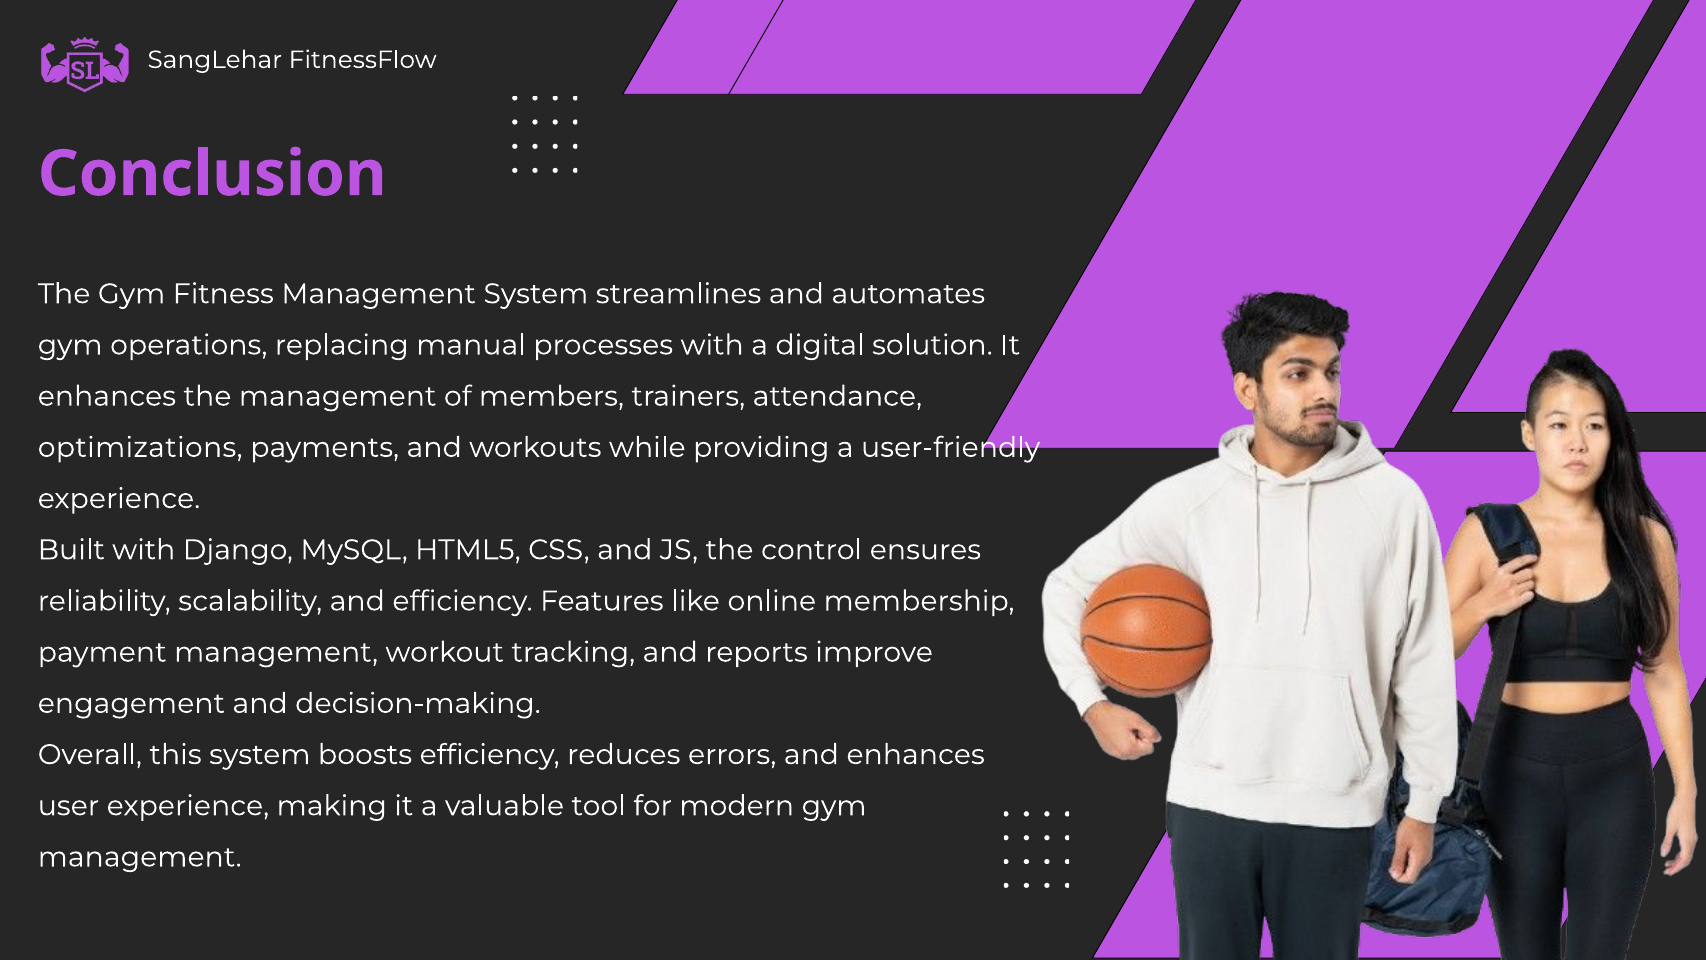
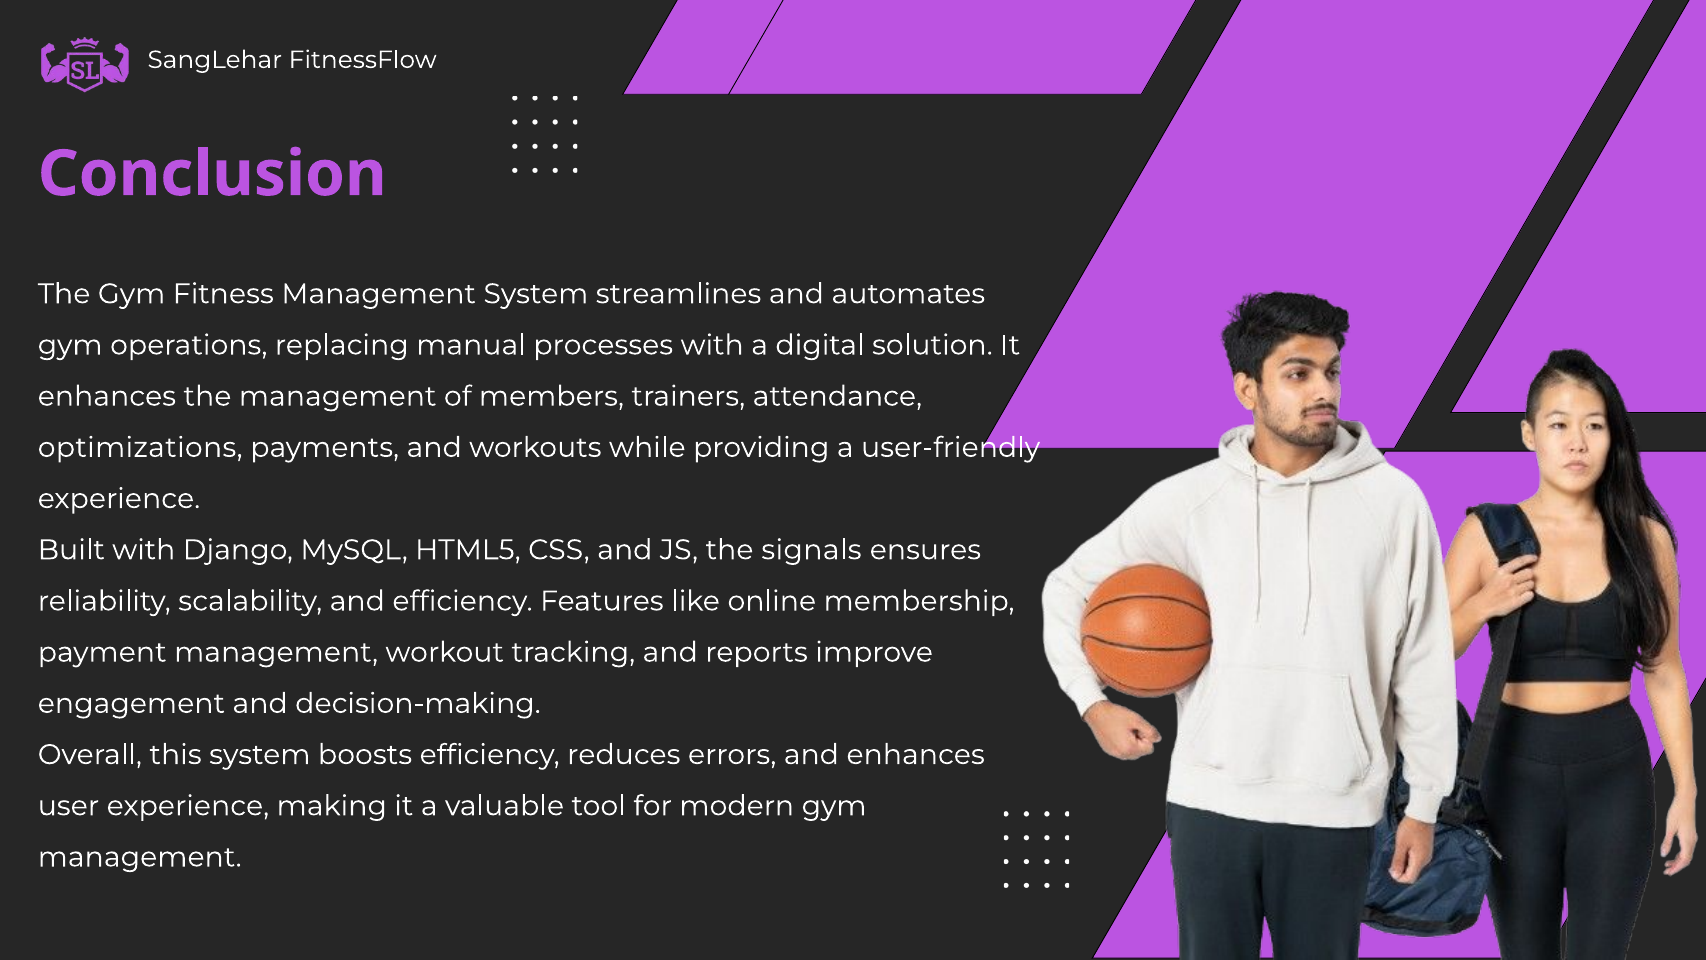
control: control -> signals
